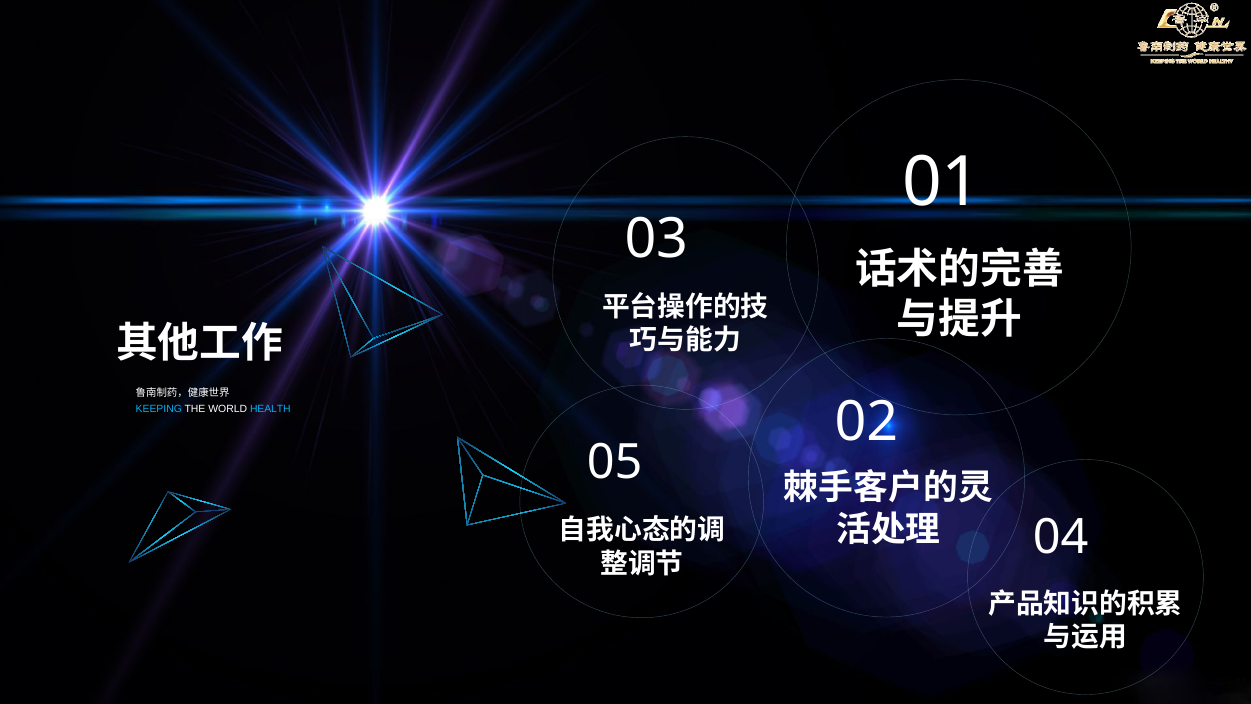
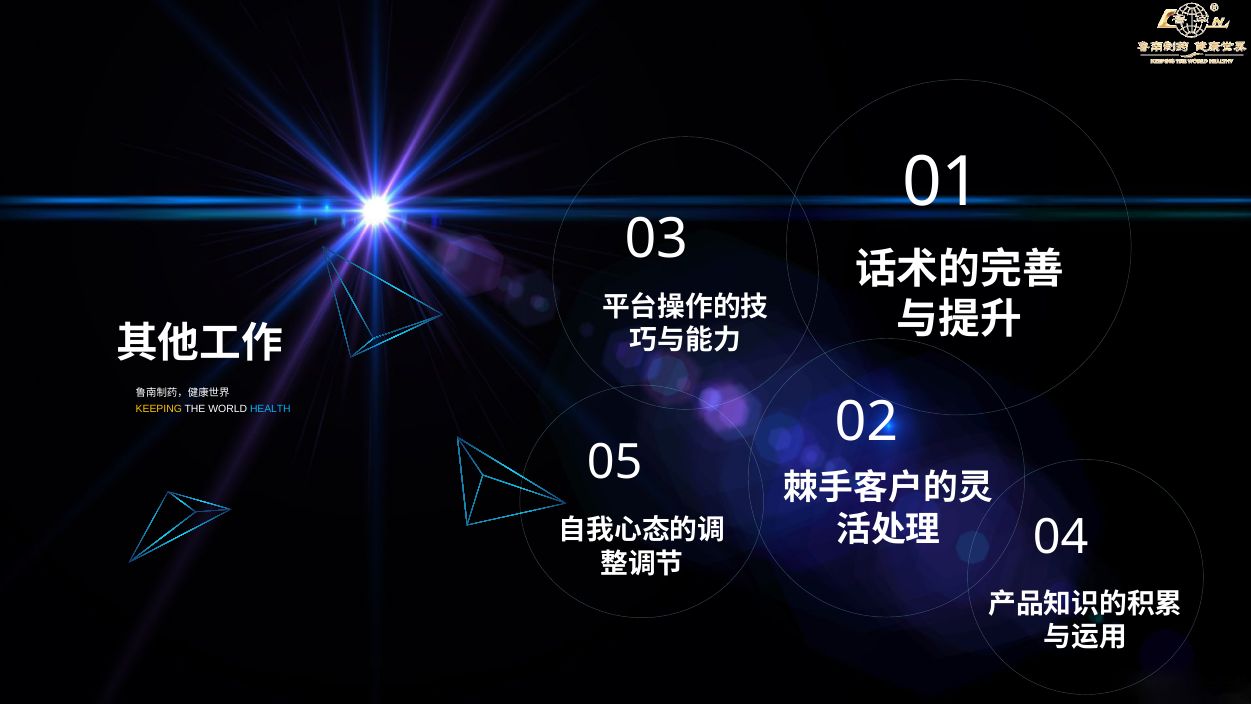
KEEPING colour: light blue -> yellow
